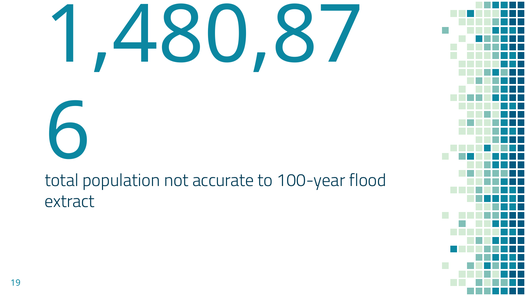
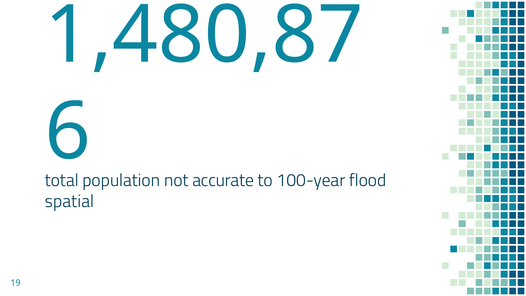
extract: extract -> spatial
